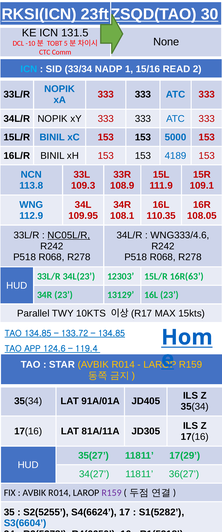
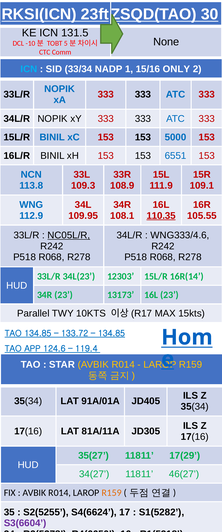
READ: READ -> ONLY
4189: 4189 -> 6551
110.35 underline: none -> present
108.05: 108.05 -> 105.55
16R(63: 16R(63 -> 16R(14
13129: 13129 -> 13173
36(27: 36(27 -> 46(27
R159 at (112, 492) colour: purple -> orange
S3(6604 colour: blue -> purple
